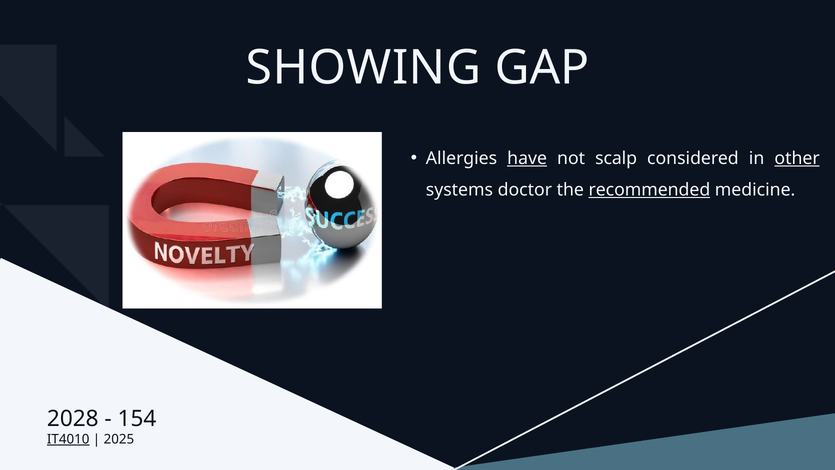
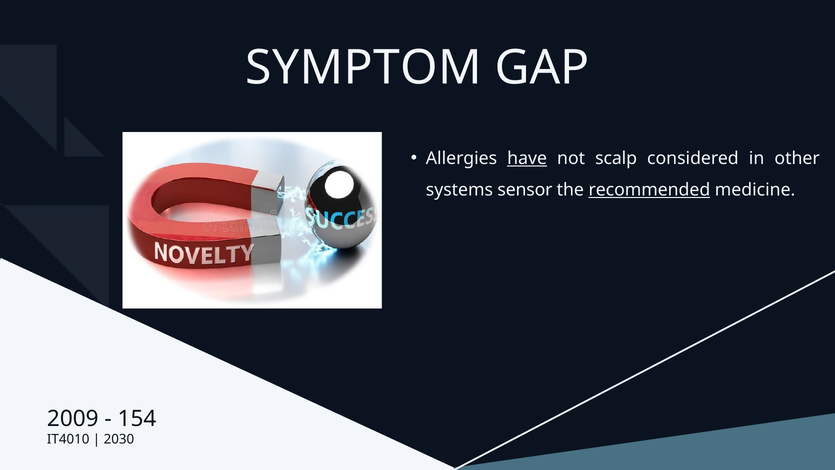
SHOWING: SHOWING -> SYMPTOM
other underline: present -> none
doctor: doctor -> sensor
2028: 2028 -> 2009
IT4010 underline: present -> none
2025: 2025 -> 2030
